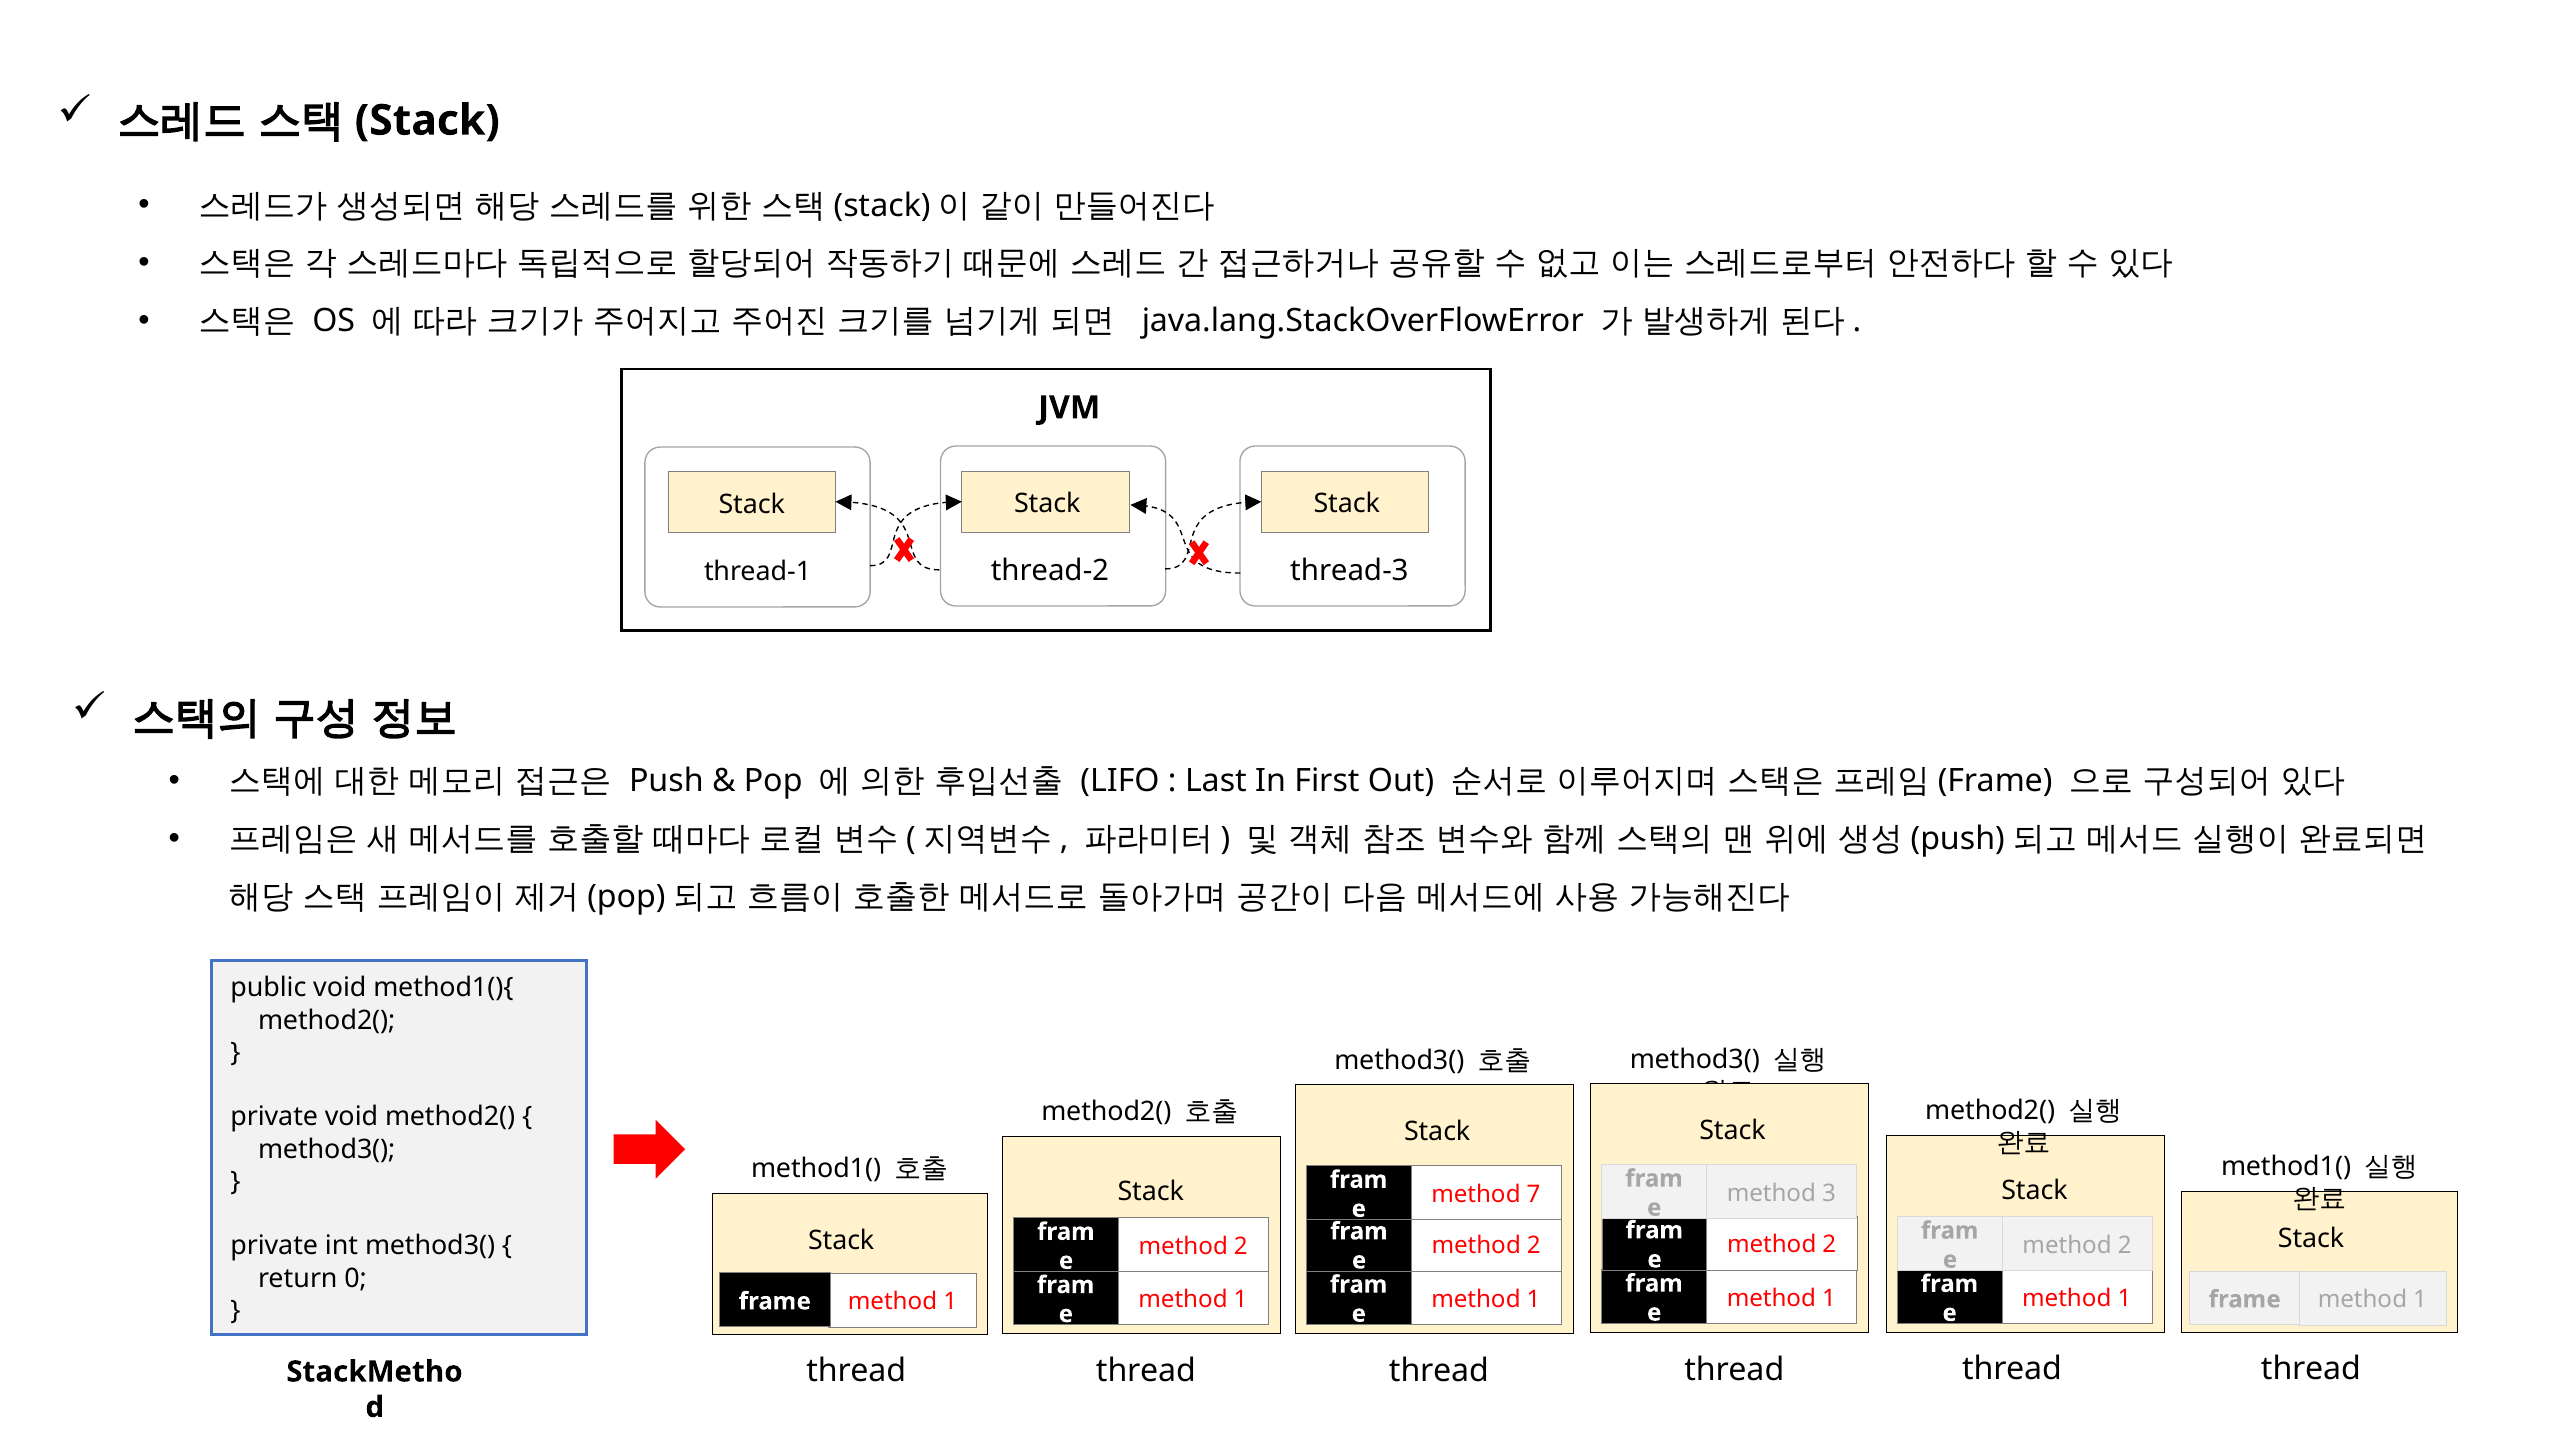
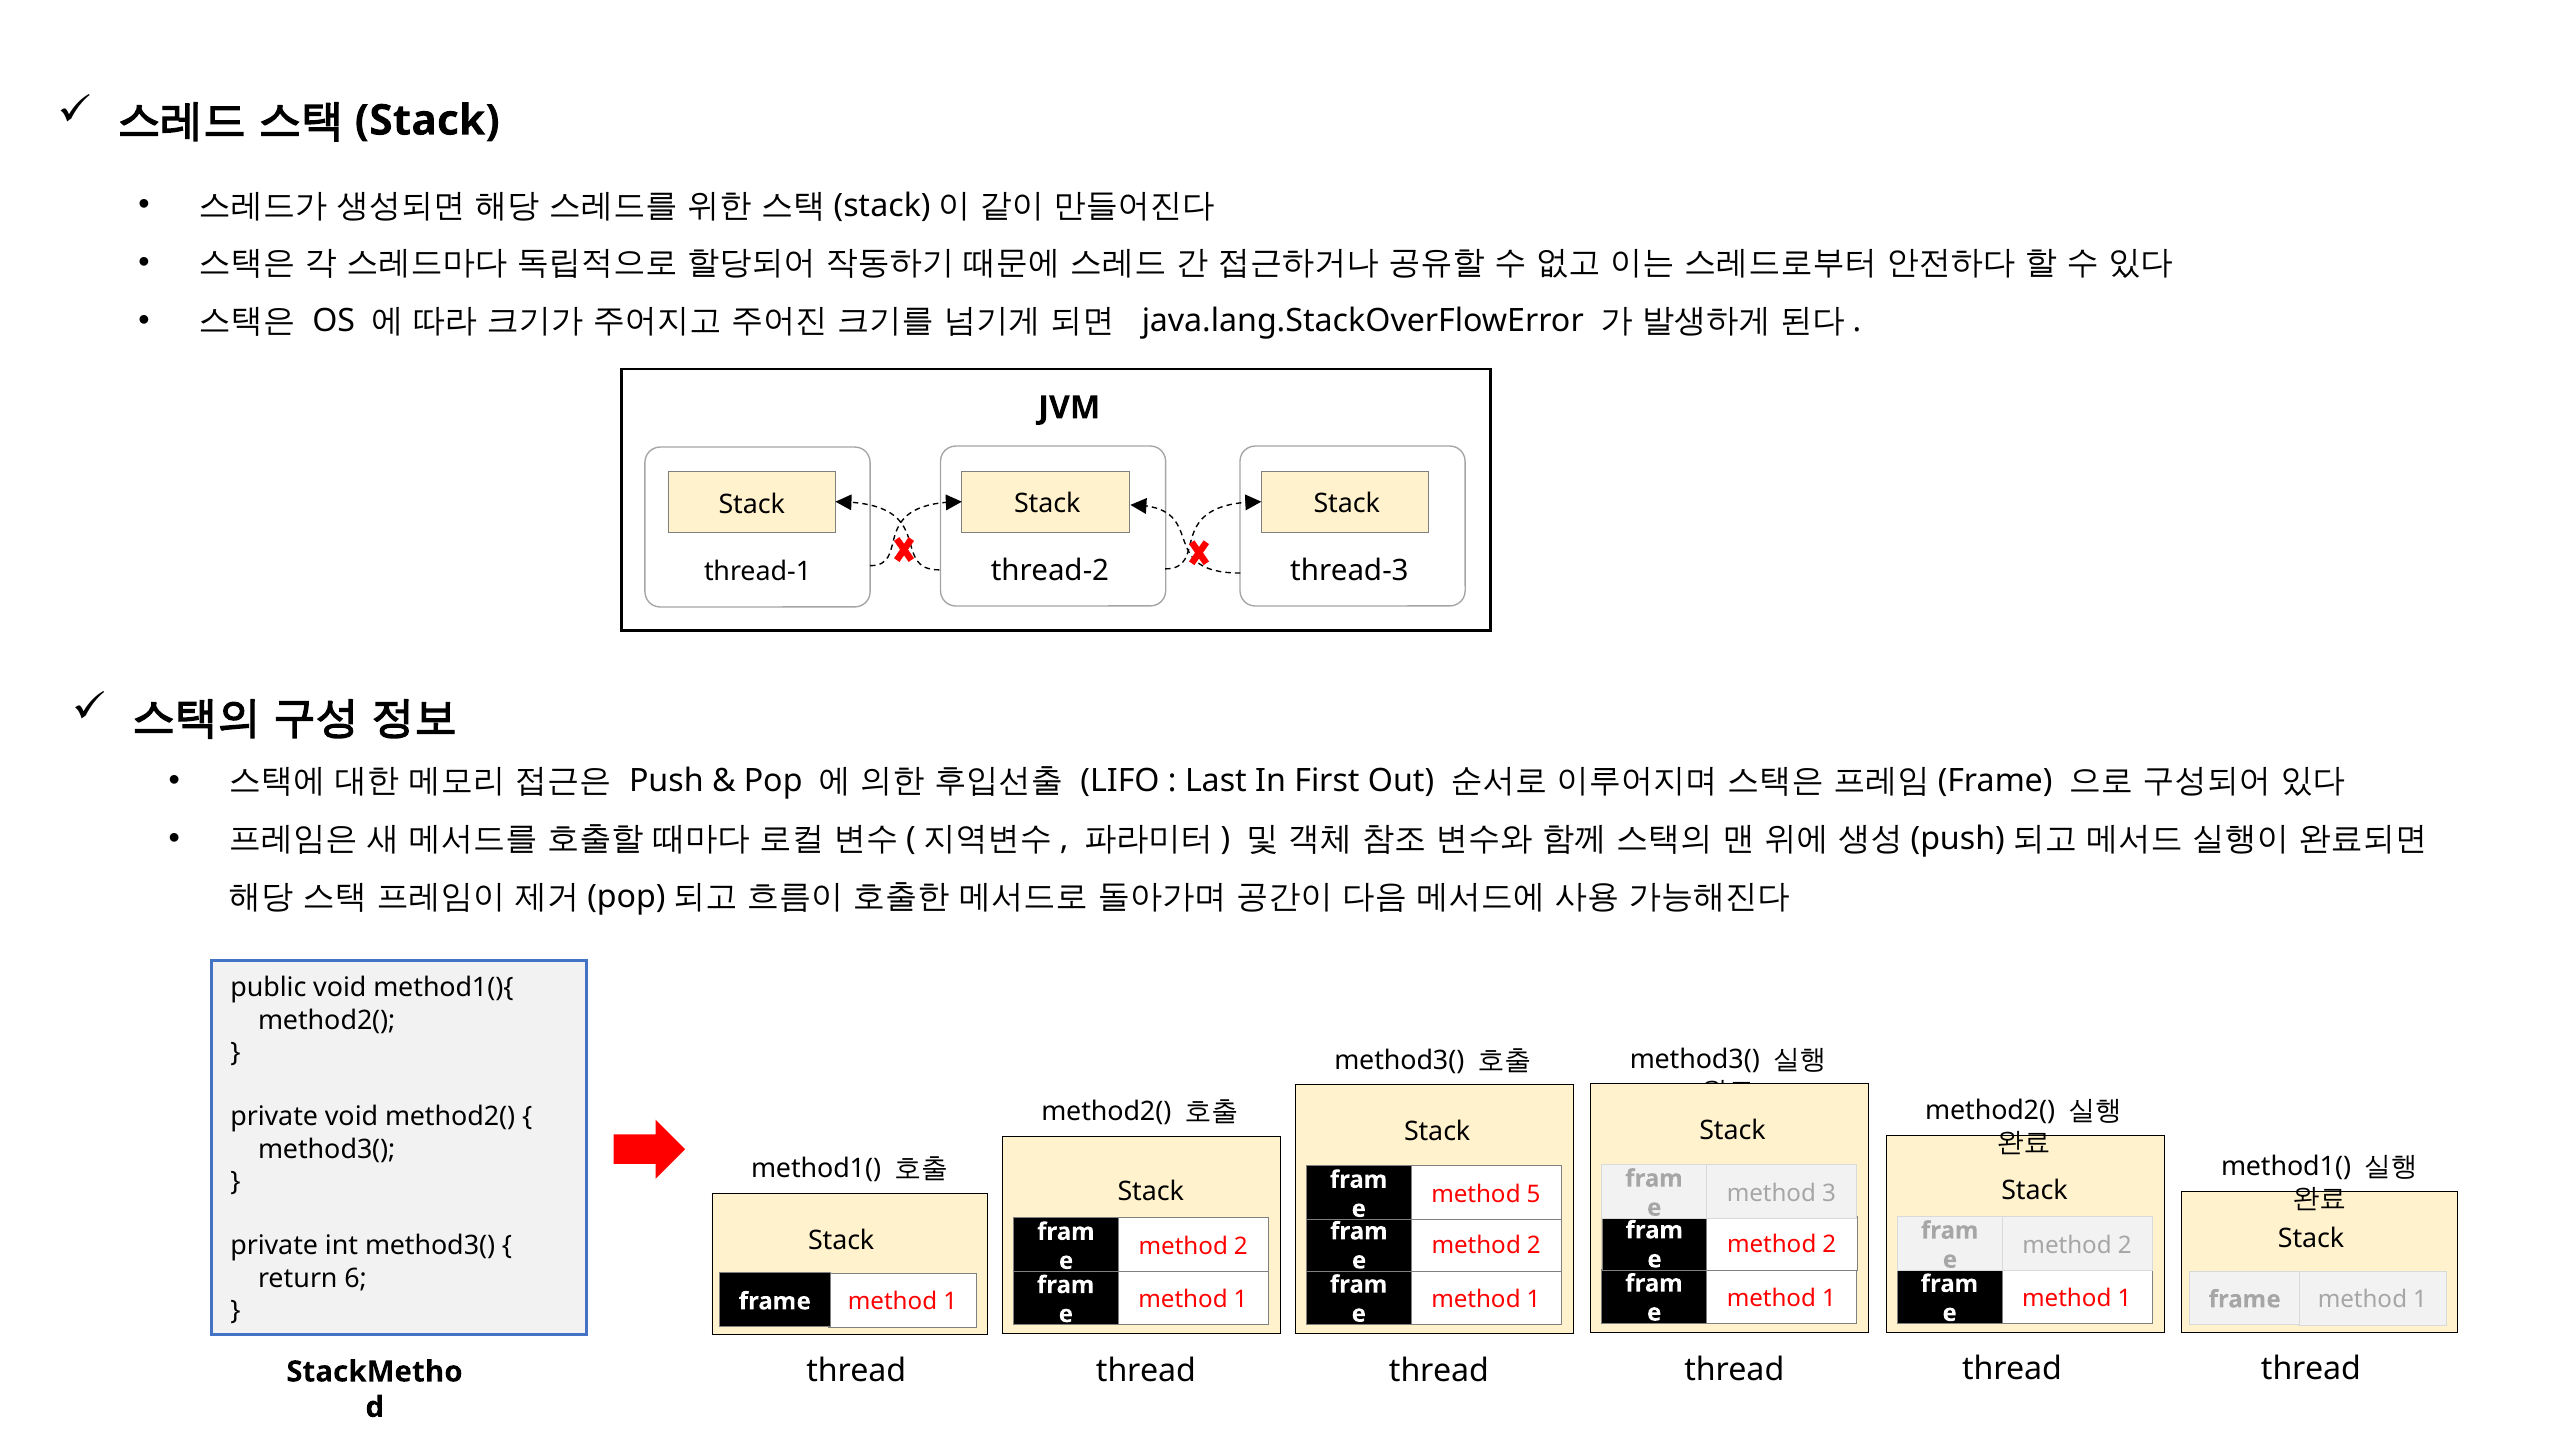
7: 7 -> 5
0: 0 -> 6
